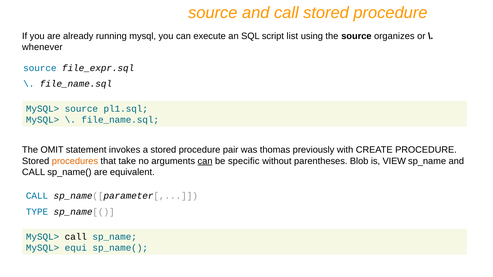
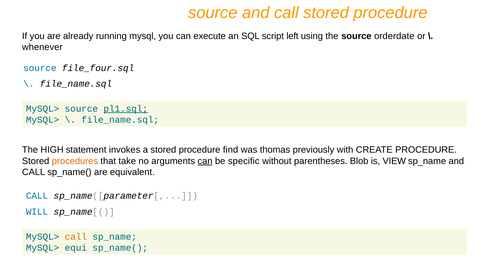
list: list -> left
organizes: organizes -> orderdate
file_expr.sql: file_expr.sql -> file_four.sql
pl1.sql underline: none -> present
OMIT: OMIT -> HIGH
pair: pair -> find
TYPE: TYPE -> WILL
call at (76, 237) colour: black -> orange
